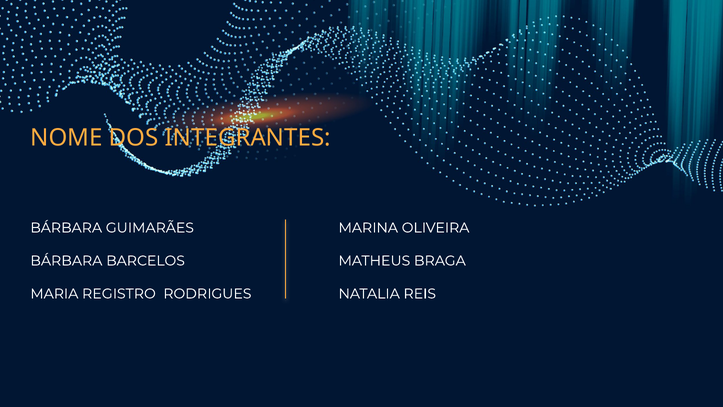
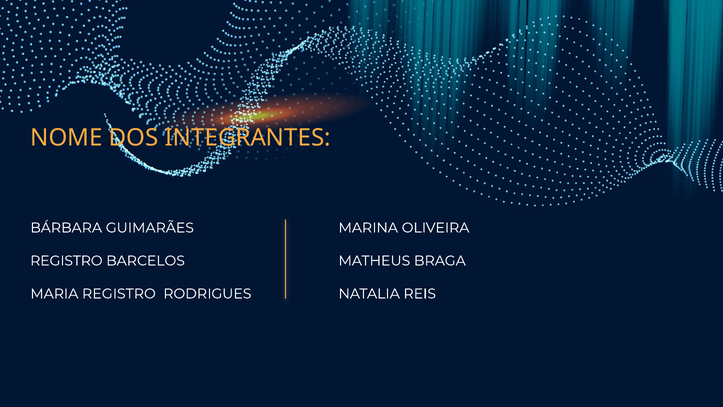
BÁRBARA at (66, 261): BÁRBARA -> REGISTRO
